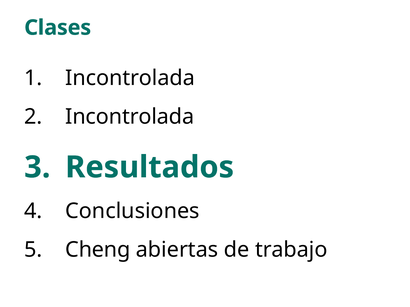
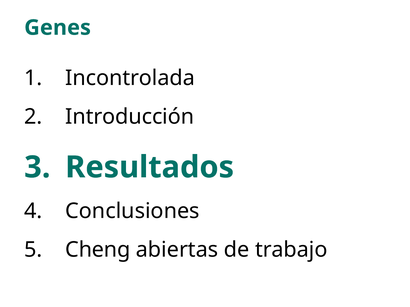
Clases: Clases -> Genes
Incontrolada at (130, 117): Incontrolada -> Introducción
